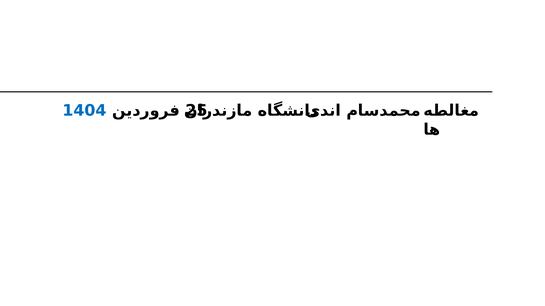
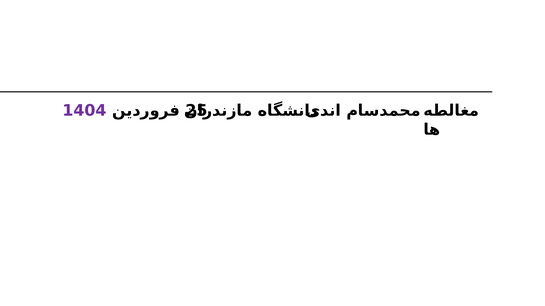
1404 colour: blue -> purple
